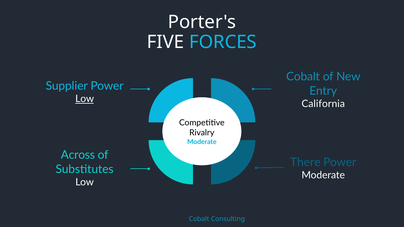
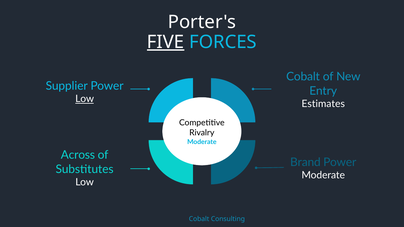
FIVE underline: none -> present
California: California -> Estimates
There: There -> Brand
